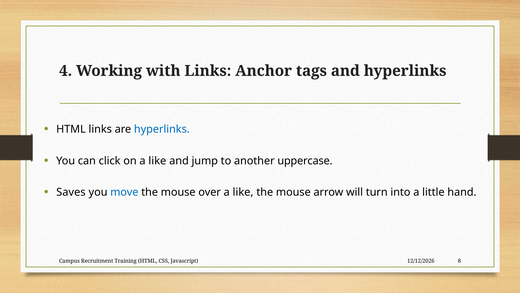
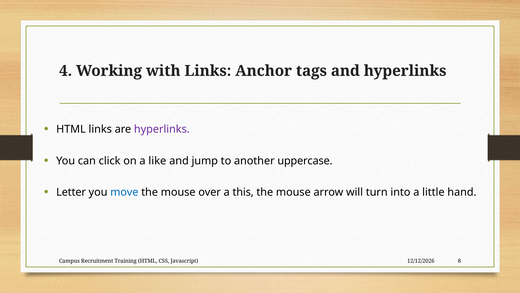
hyperlinks at (162, 129) colour: blue -> purple
Saves: Saves -> Letter
over a like: like -> this
